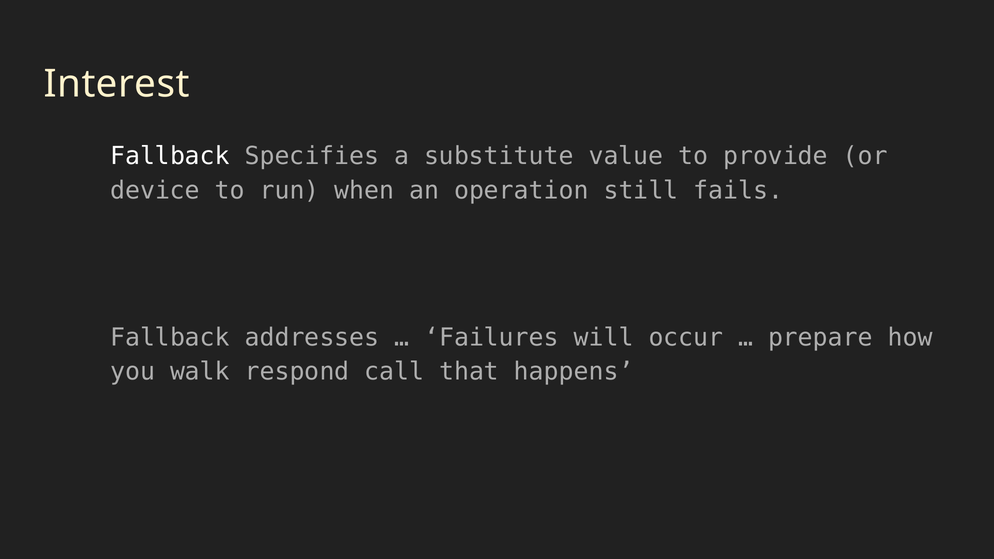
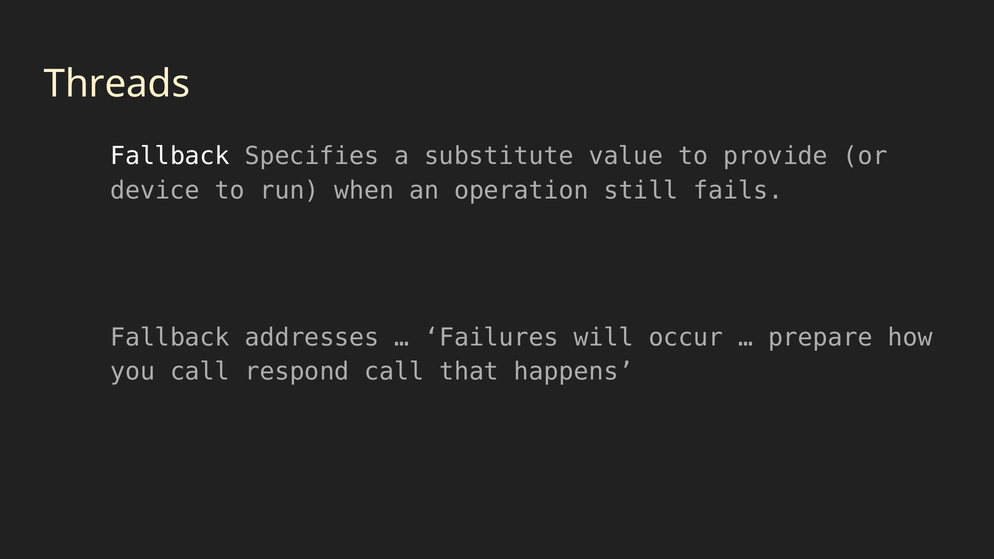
Interest: Interest -> Threads
you walk: walk -> call
